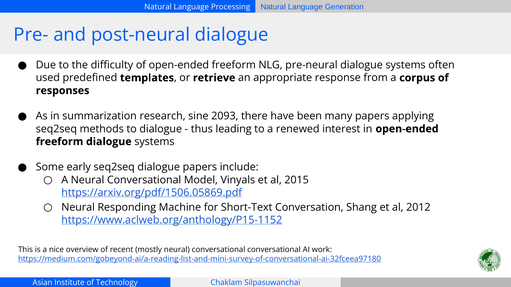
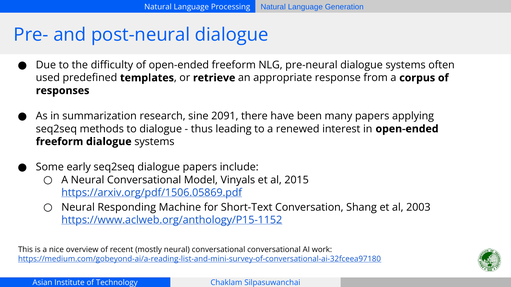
2093: 2093 -> 2091
2012: 2012 -> 2003
